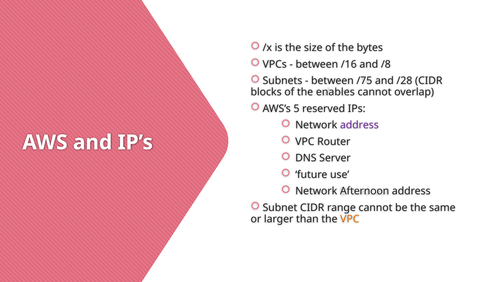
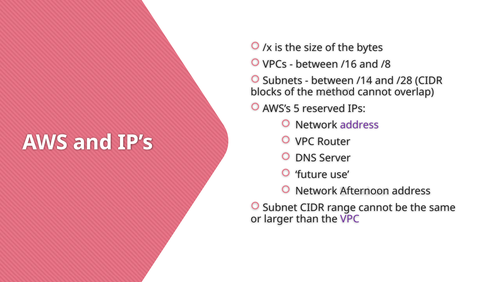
/75: /75 -> /14
enables: enables -> method
VPC at (350, 219) colour: orange -> purple
